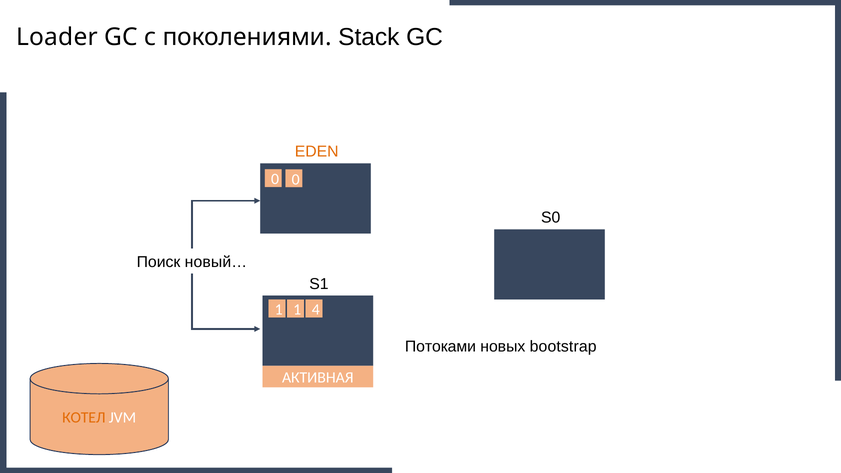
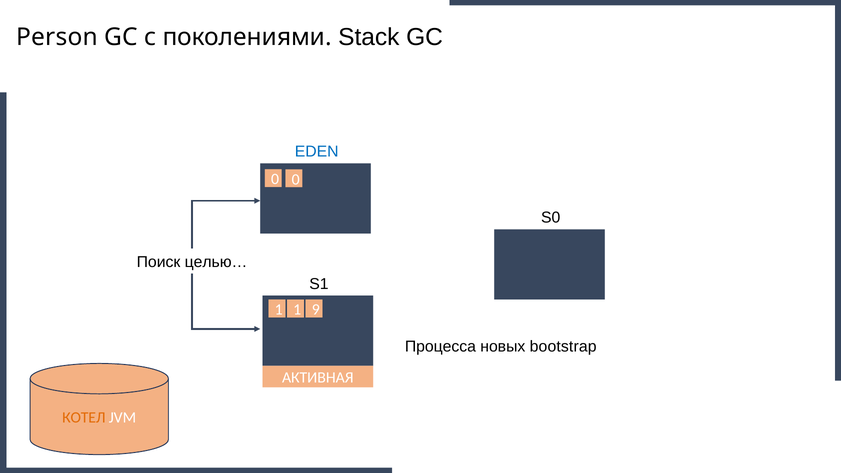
Loader: Loader -> Person
EDEN colour: orange -> blue
новый…: новый… -> целью…
4: 4 -> 9
Потоками: Потоками -> Процесса
